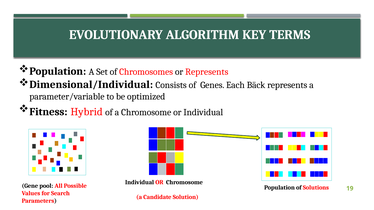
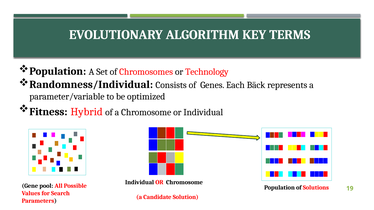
or Represents: Represents -> Technology
Dimensional/Individual: Dimensional/Individual -> Randomness/Individual
